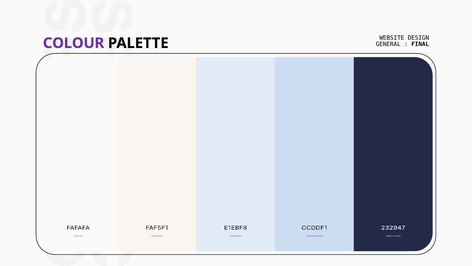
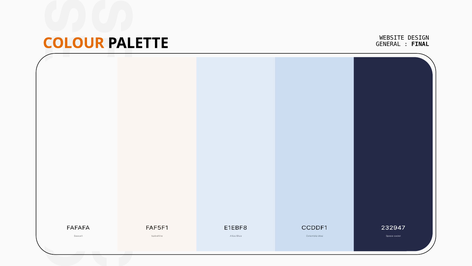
COLOUR colour: purple -> orange
